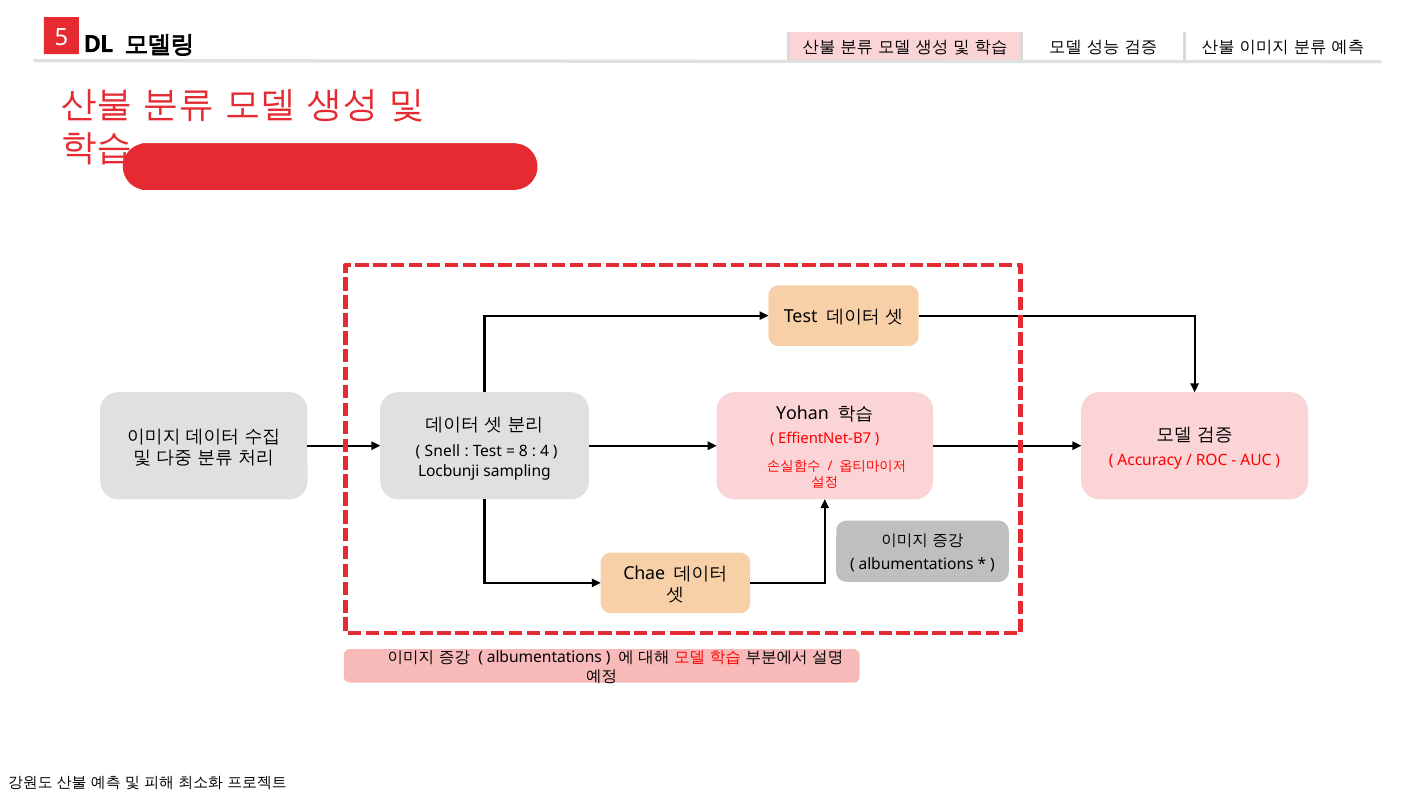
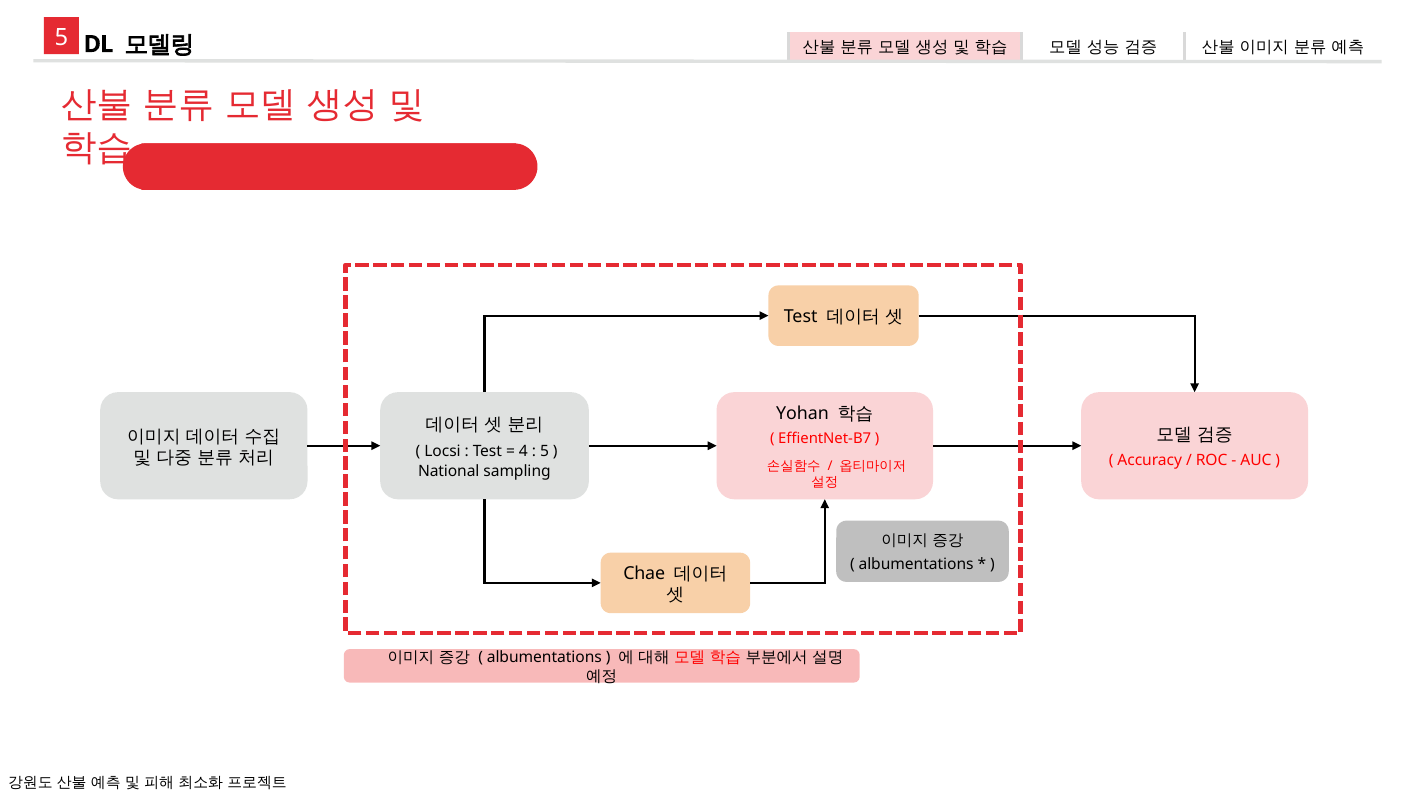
Snell: Snell -> Locsi
8: 8 -> 4
4 at (545, 451): 4 -> 5
Locbunji: Locbunji -> National
